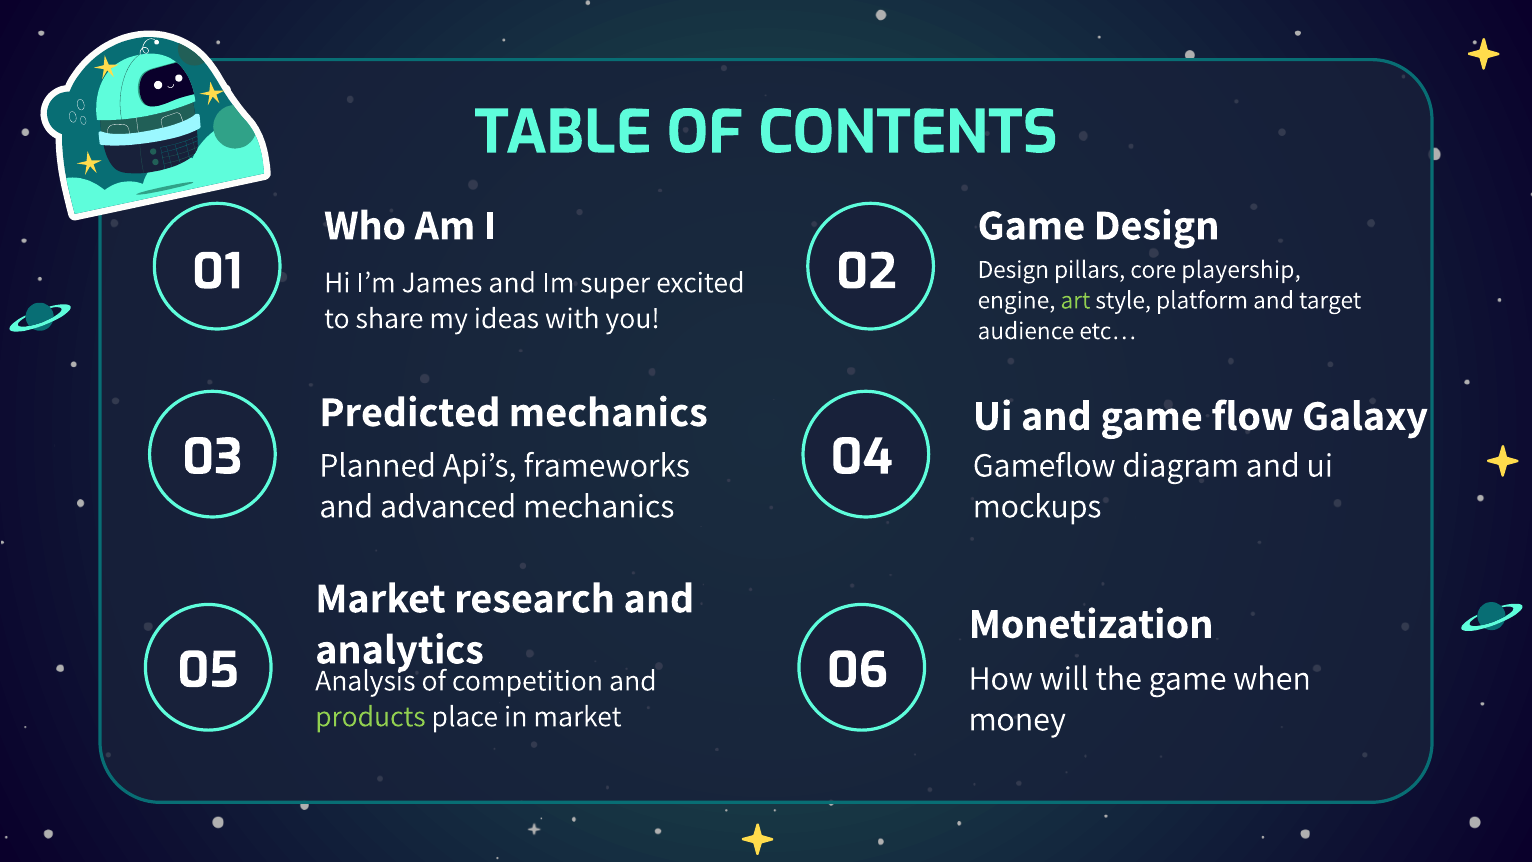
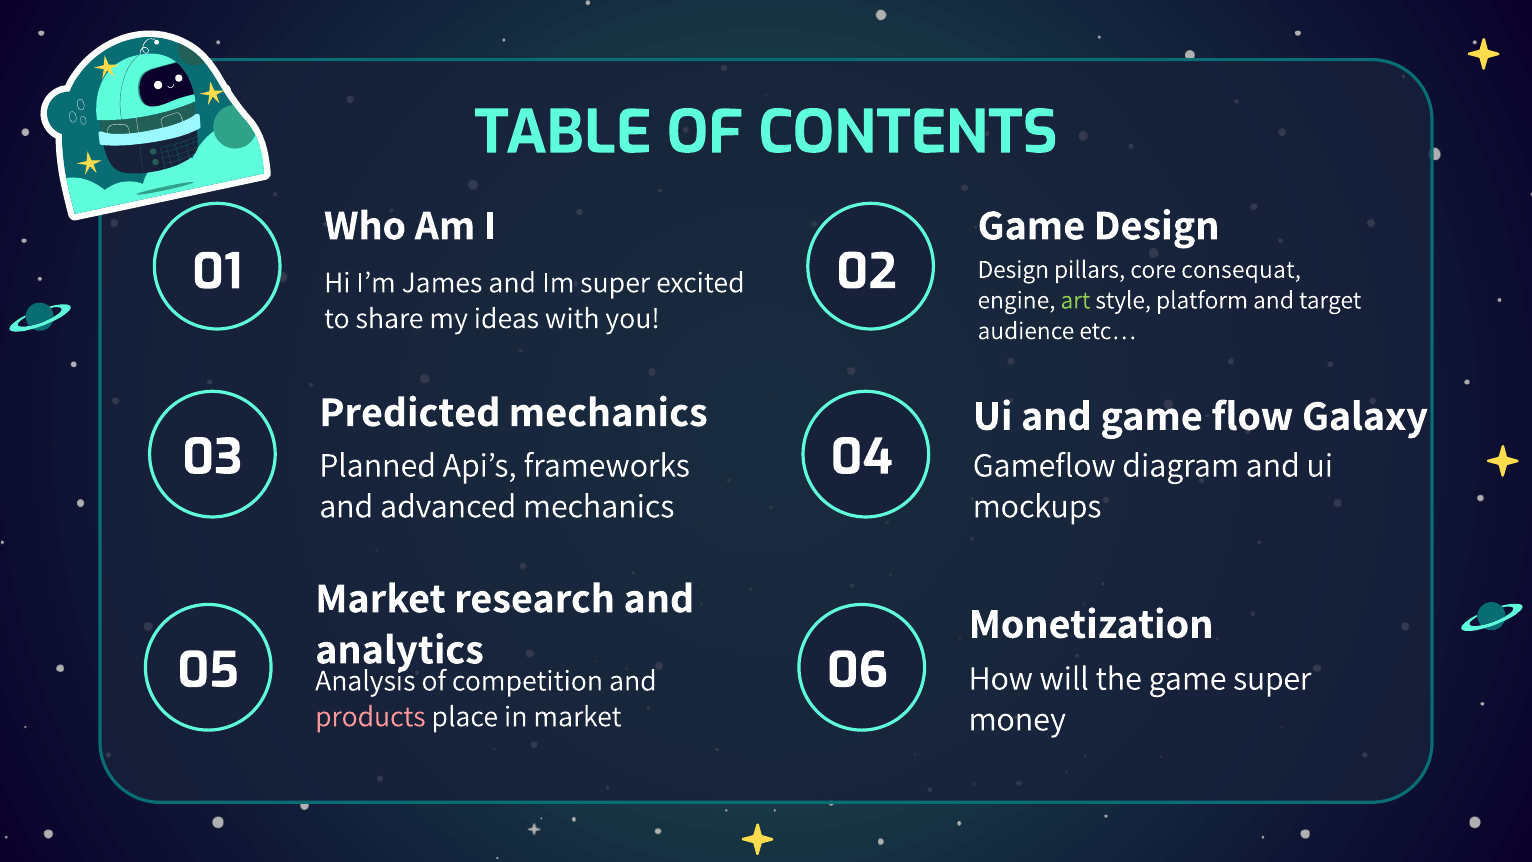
playership: playership -> consequat
game when: when -> super
products colour: light green -> pink
